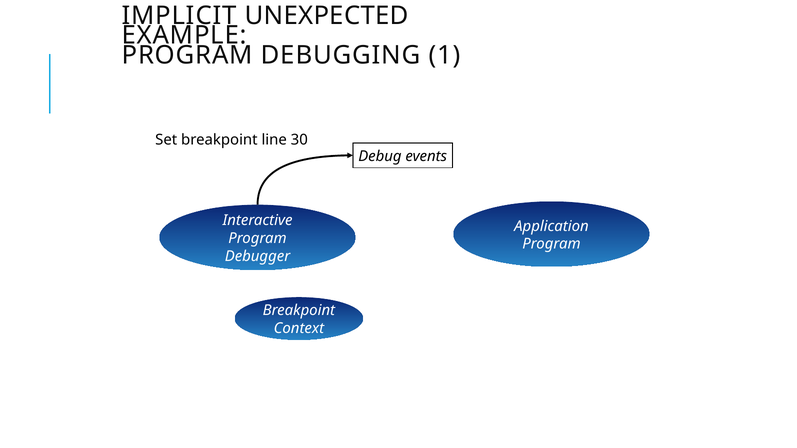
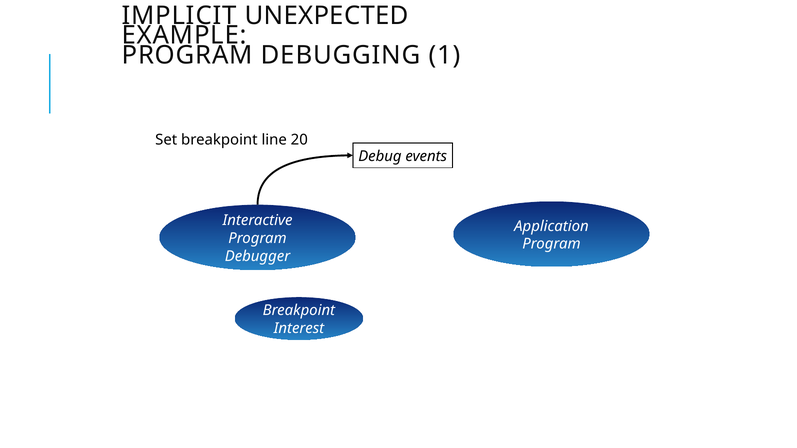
30: 30 -> 20
Context: Context -> Interest
